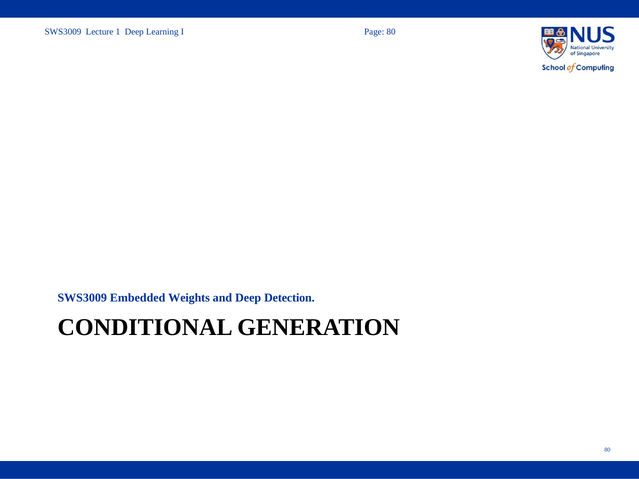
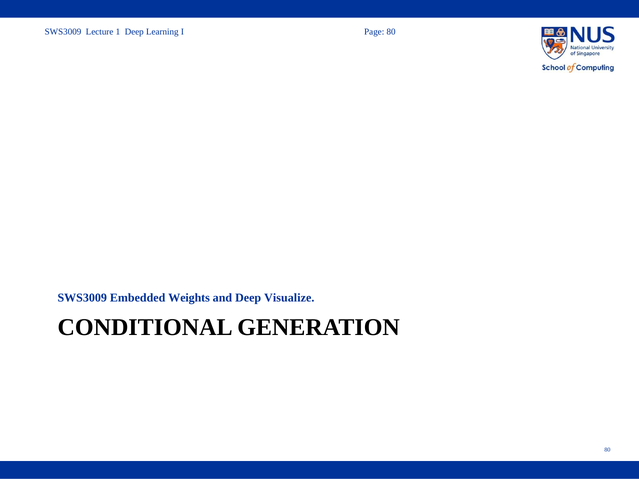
Detection: Detection -> Visualize
